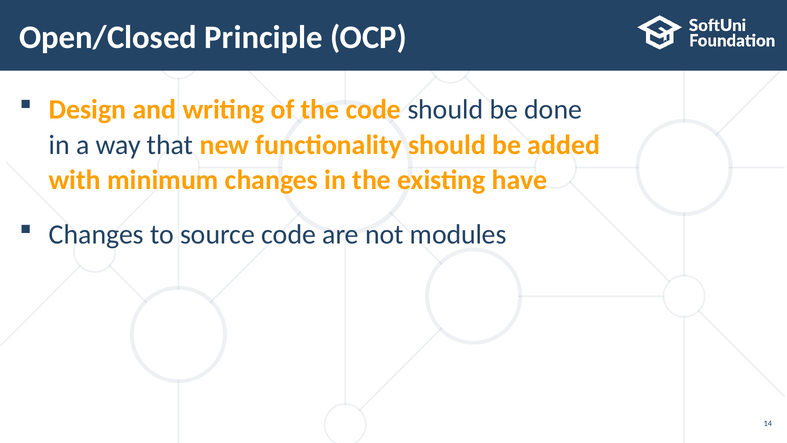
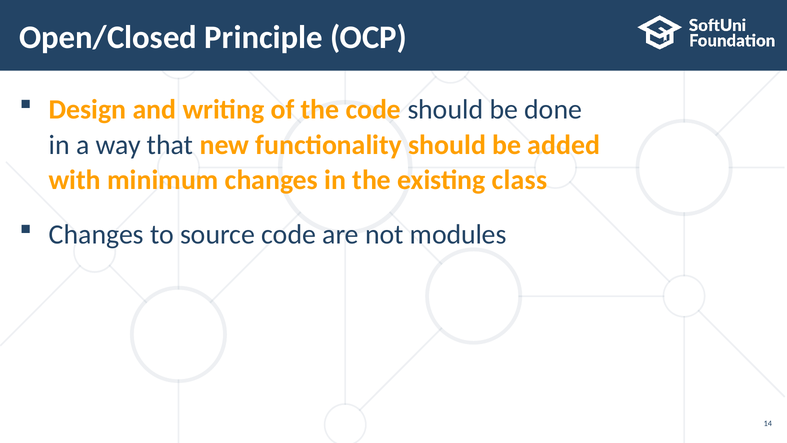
have: have -> class
